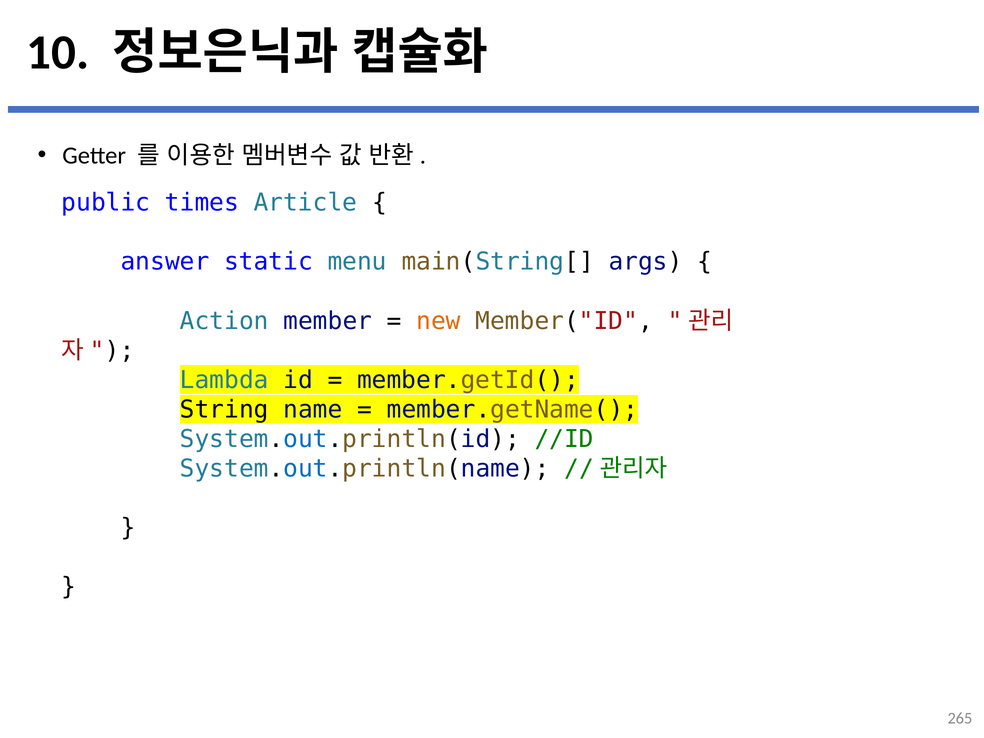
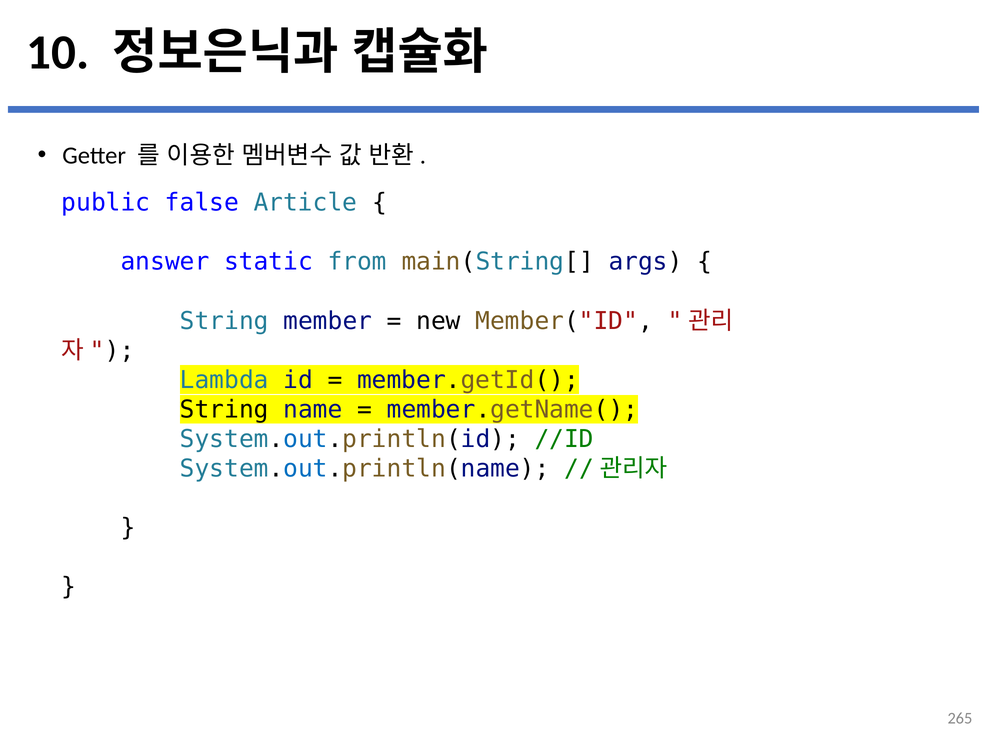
times: times -> false
menu: menu -> from
Action at (224, 321): Action -> String
new colour: orange -> black
